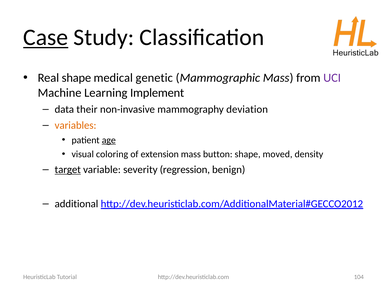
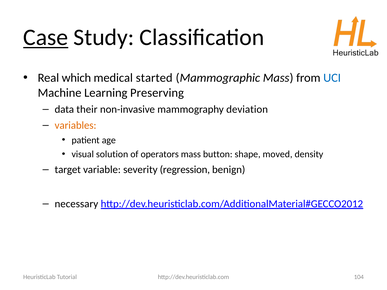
Real shape: shape -> which
genetic: genetic -> started
UCI colour: purple -> blue
Implement: Implement -> Preserving
age underline: present -> none
coloring: coloring -> solution
extension: extension -> operators
target underline: present -> none
additional: additional -> necessary
